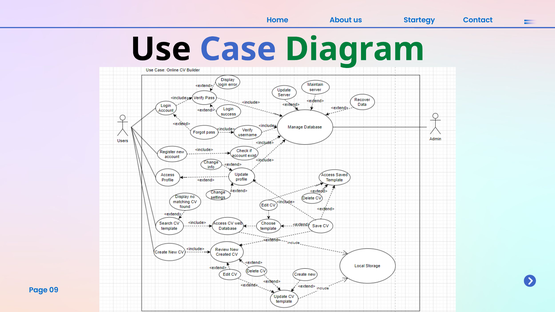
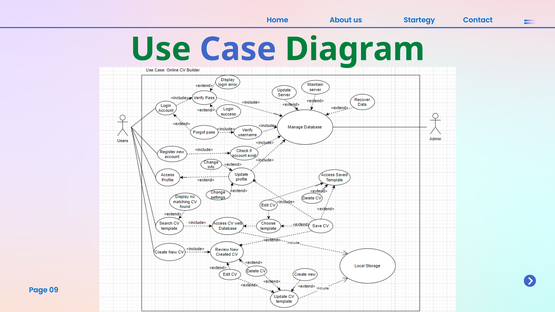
Use colour: black -> green
